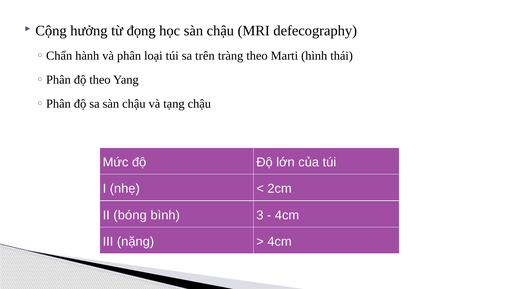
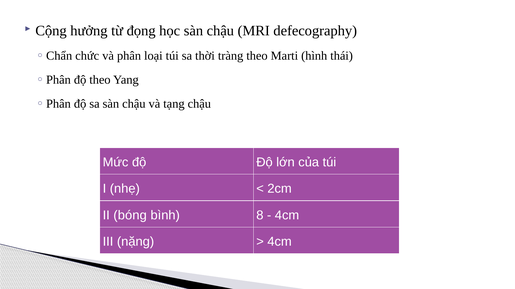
hành: hành -> chức
trên: trên -> thời
3: 3 -> 8
